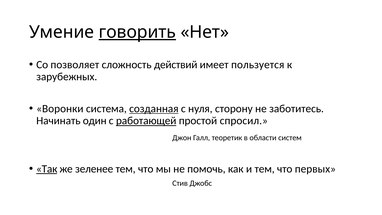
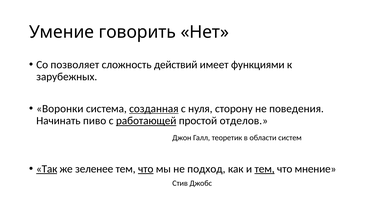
говорить underline: present -> none
пользуется: пользуется -> функциями
заботитесь: заботитесь -> поведения
один: один -> пиво
спросил: спросил -> отделов
что at (146, 169) underline: none -> present
помочь: помочь -> подход
тем at (265, 169) underline: none -> present
первых: первых -> мнение
